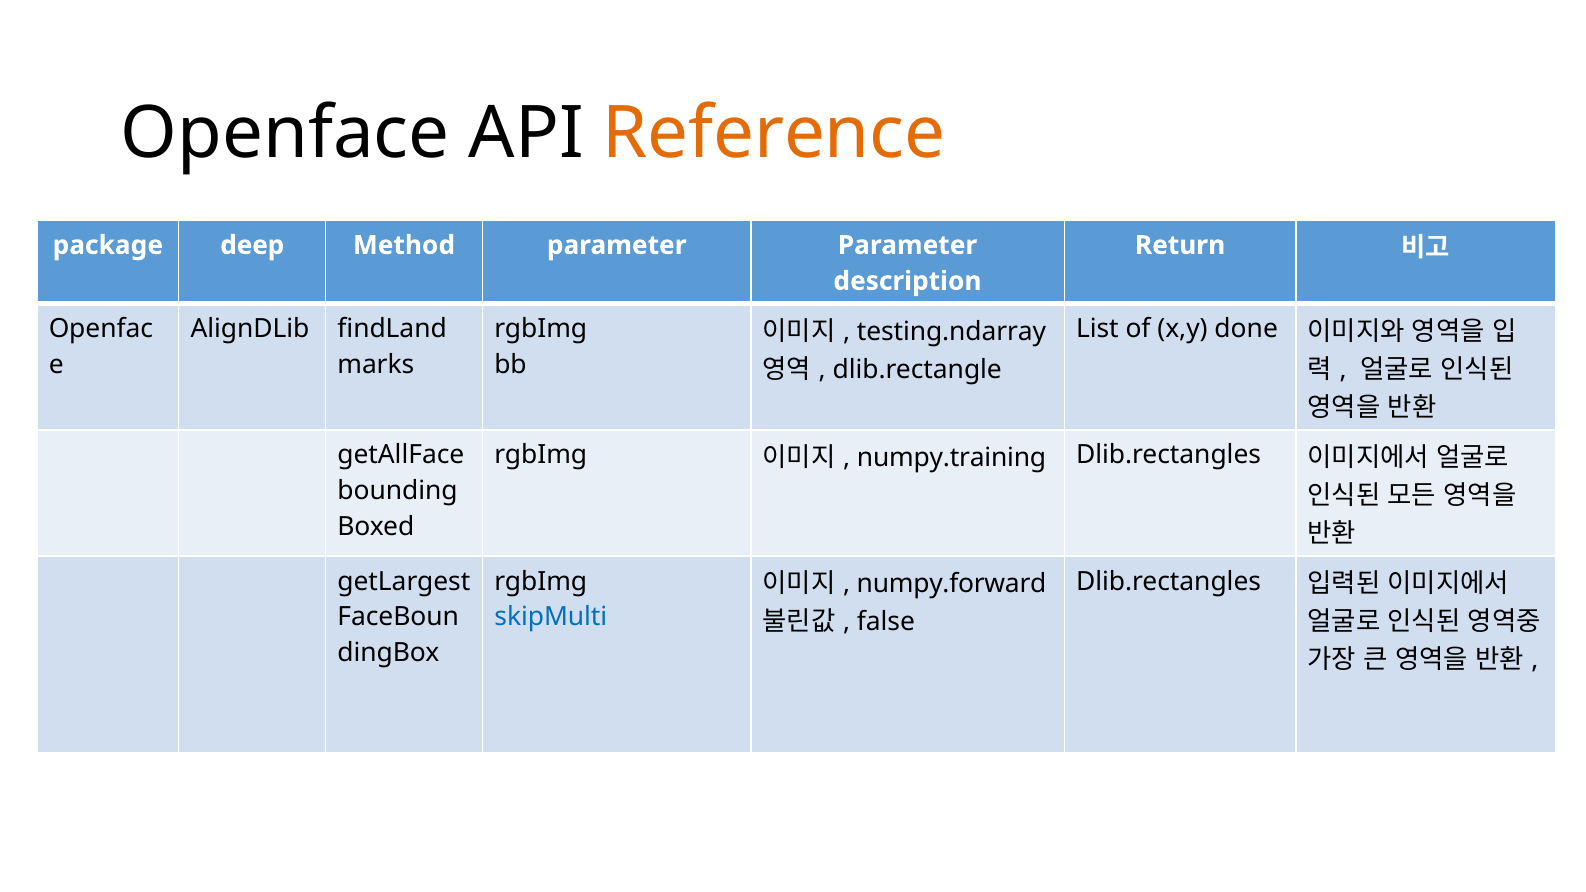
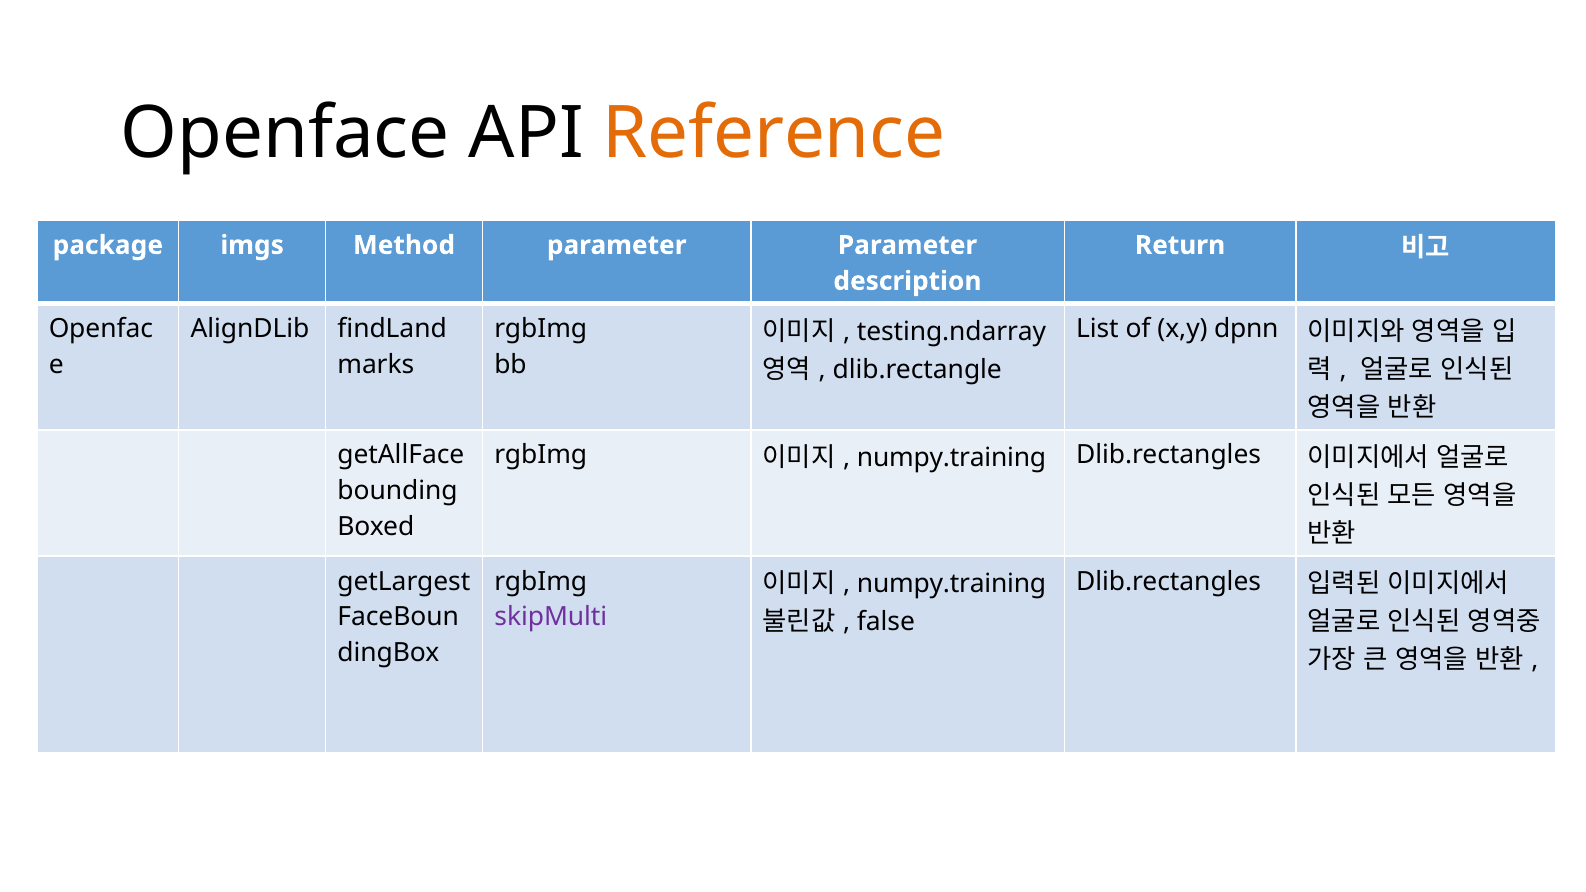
deep: deep -> imgs
done: done -> dpnn
numpy.forward at (952, 584): numpy.forward -> numpy.training
skipMulti colour: blue -> purple
